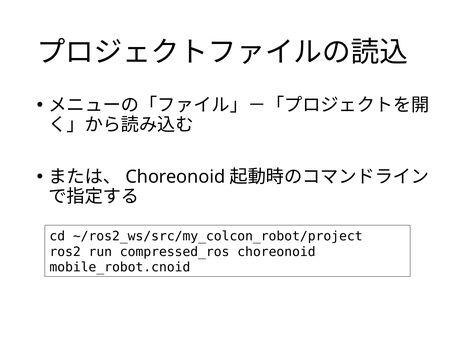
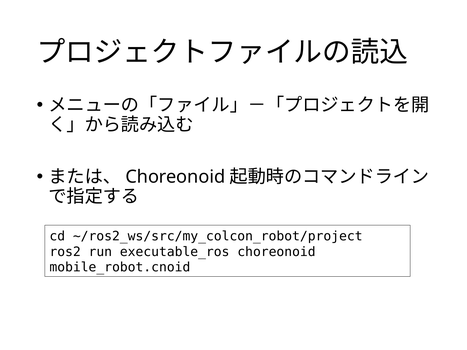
compressed_ros: compressed_ros -> executable_ros
